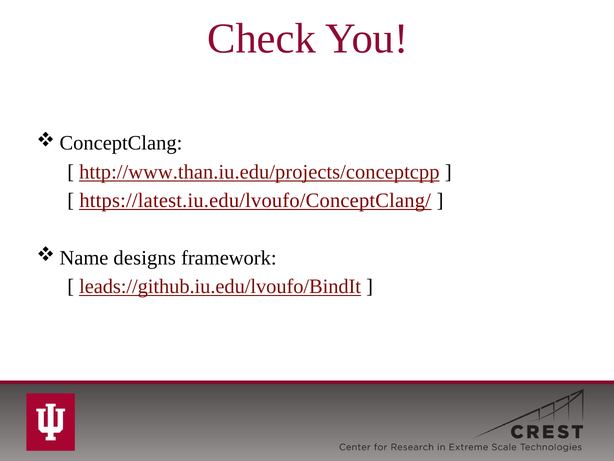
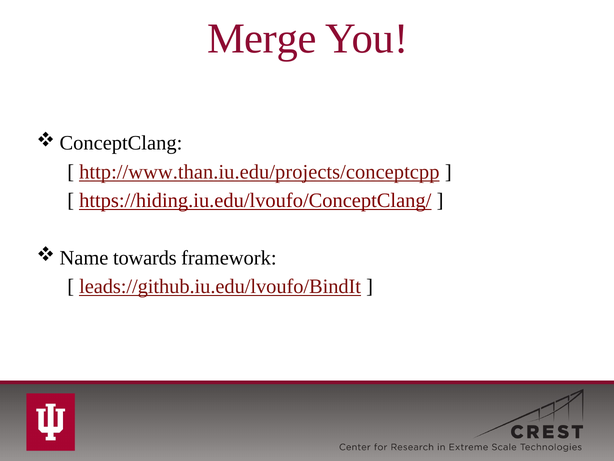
Check: Check -> Merge
https://latest.iu.edu/lvoufo/ConceptClang/: https://latest.iu.edu/lvoufo/ConceptClang/ -> https://hiding.iu.edu/lvoufo/ConceptClang/
designs: designs -> towards
